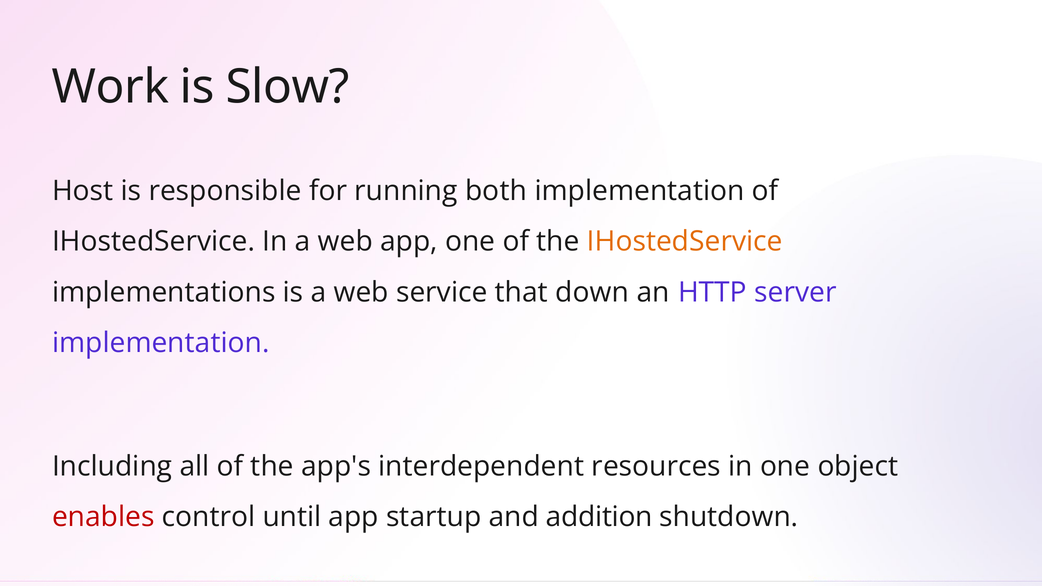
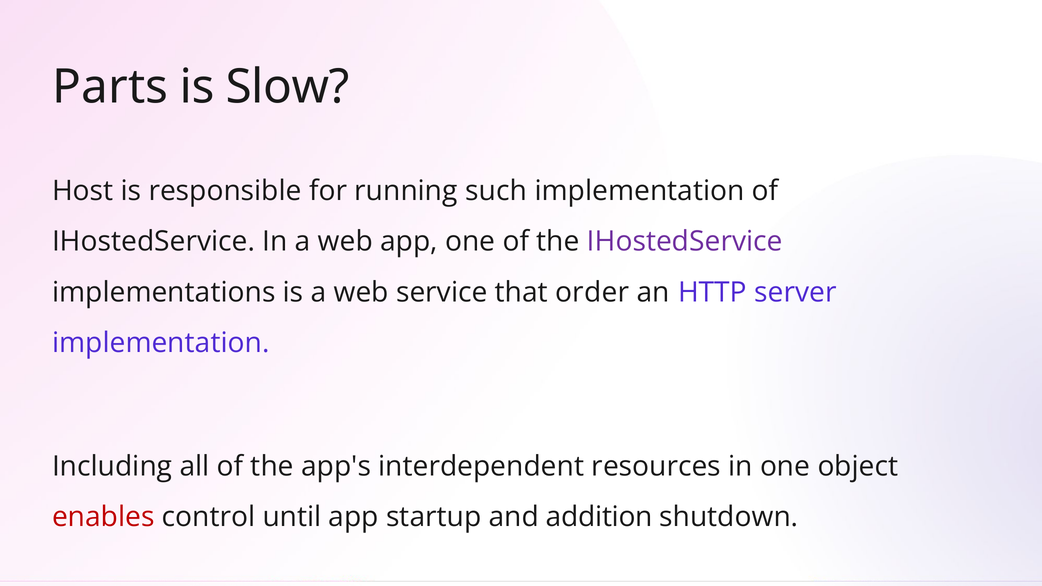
Work: Work -> Parts
both: both -> such
IHostedService at (685, 242) colour: orange -> purple
down: down -> order
